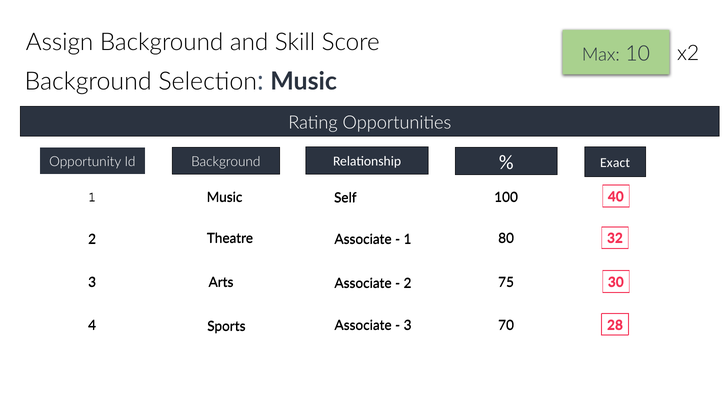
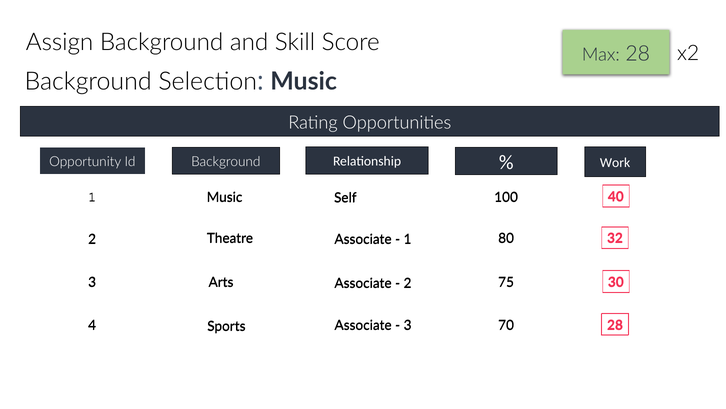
Max 10: 10 -> 28
Exact: Exact -> Work
